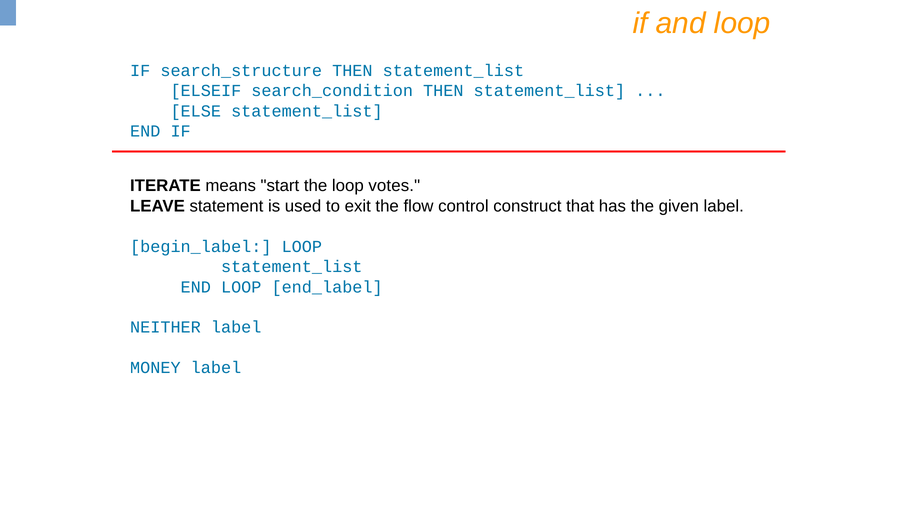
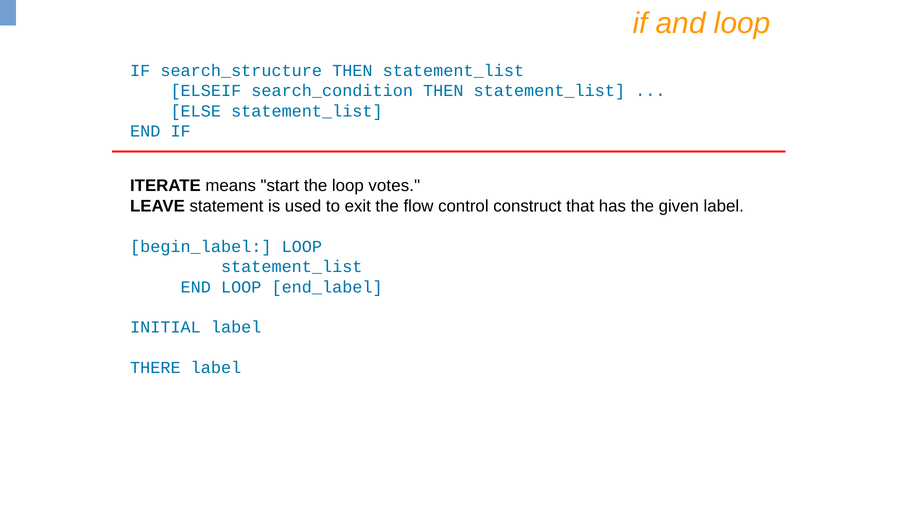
NEITHER: NEITHER -> INITIAL
MONEY: MONEY -> THERE
